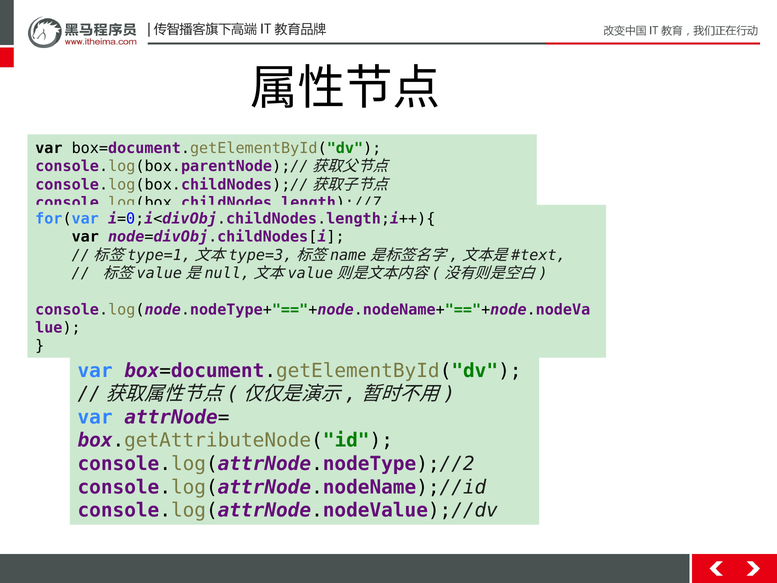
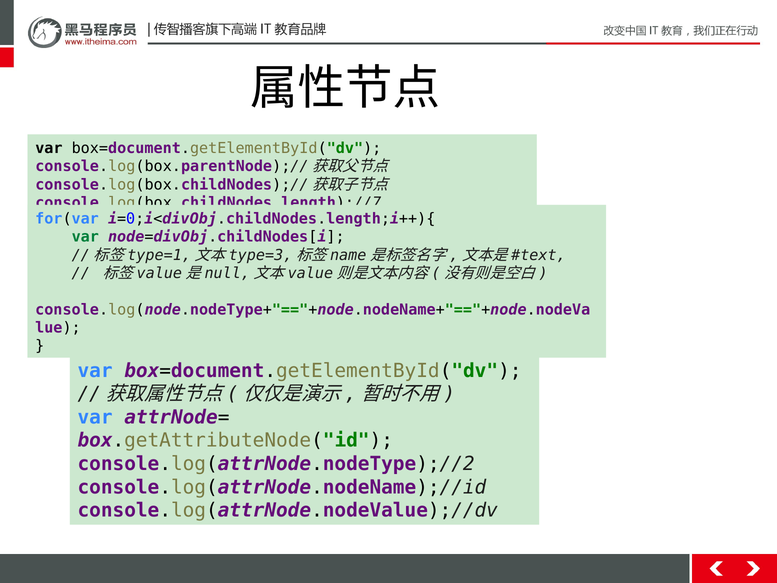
var at (85, 237) colour: black -> green
